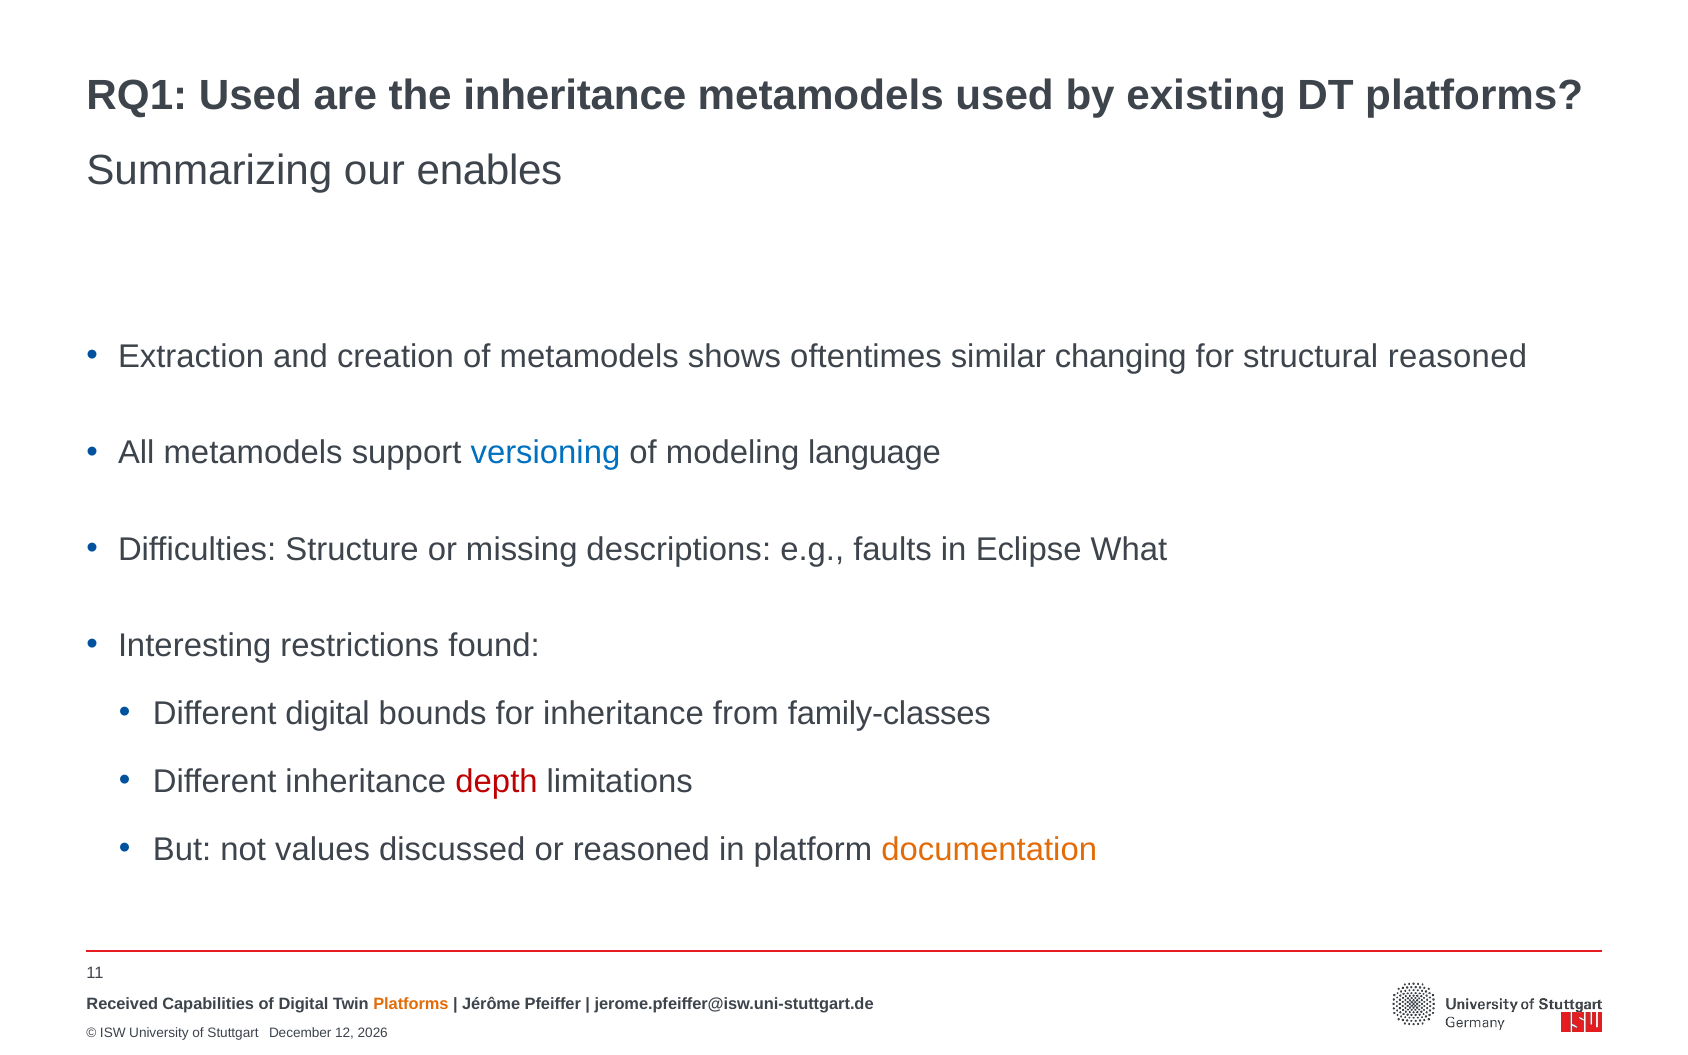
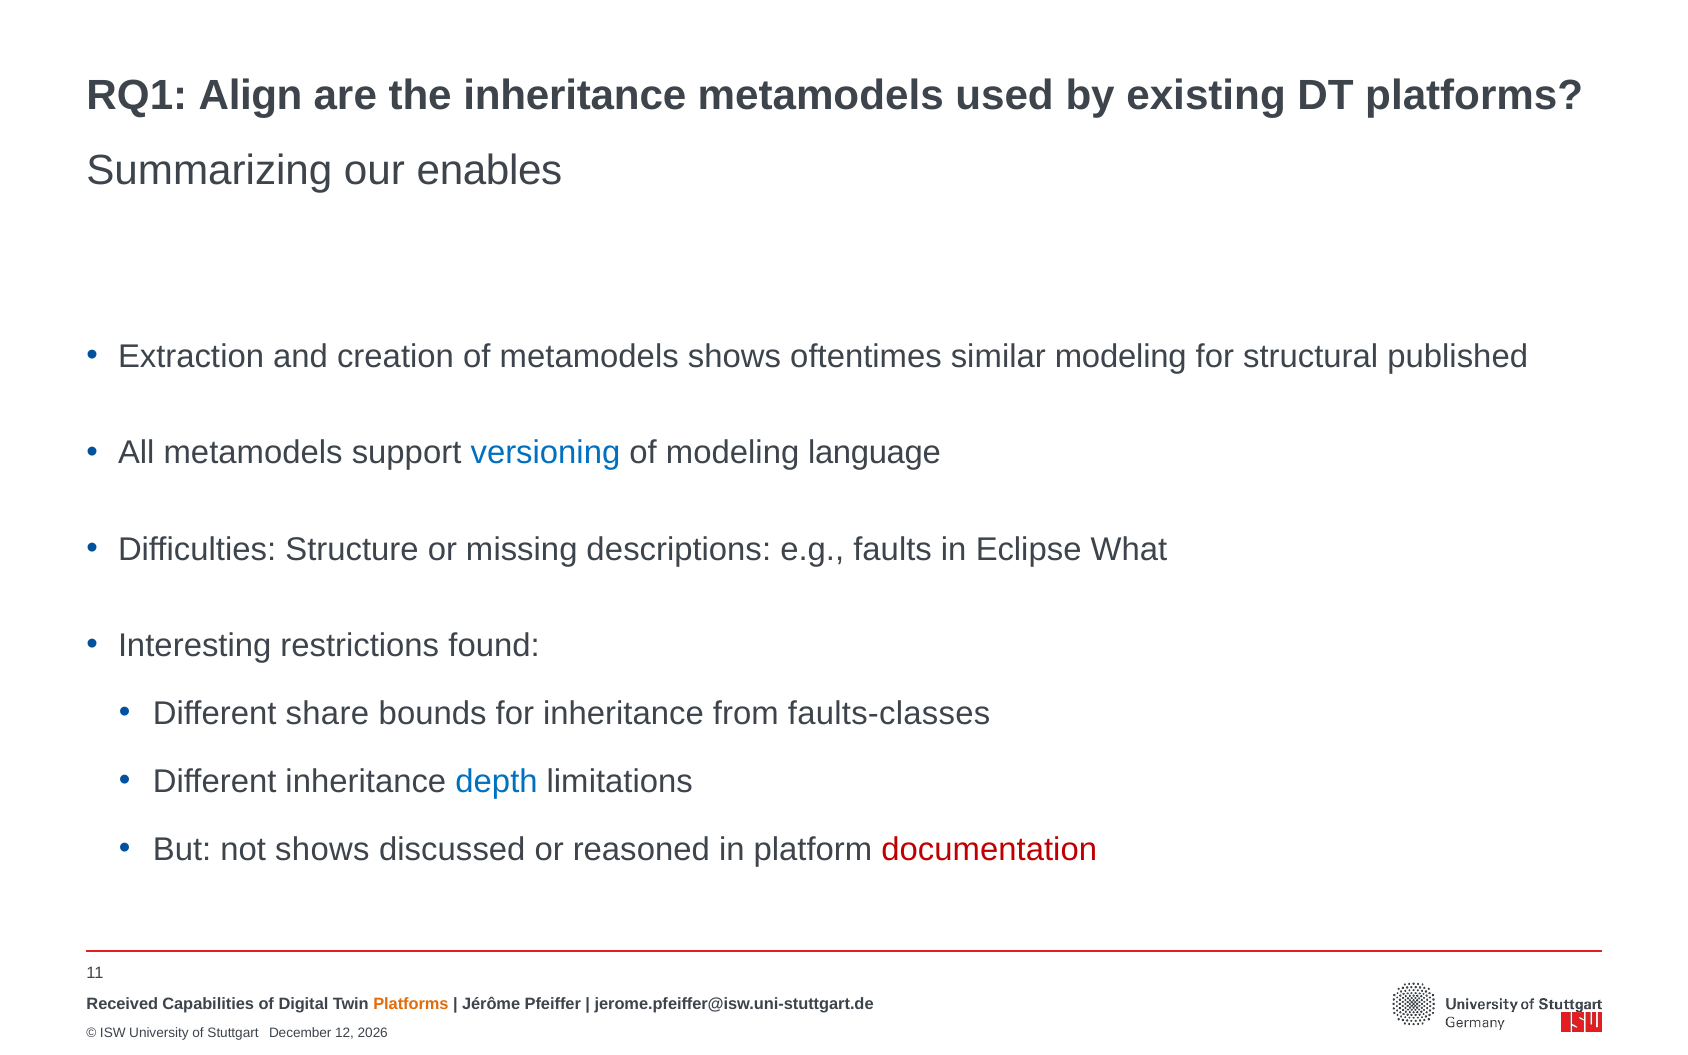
RQ1 Used: Used -> Align
similar changing: changing -> modeling
structural reasoned: reasoned -> published
Different digital: digital -> share
family-classes: family-classes -> faults-classes
depth colour: red -> blue
not values: values -> shows
documentation colour: orange -> red
